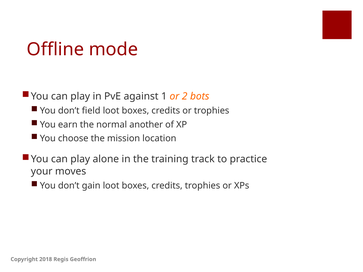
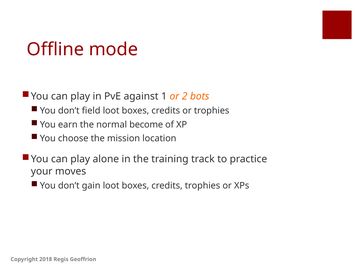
another: another -> become
